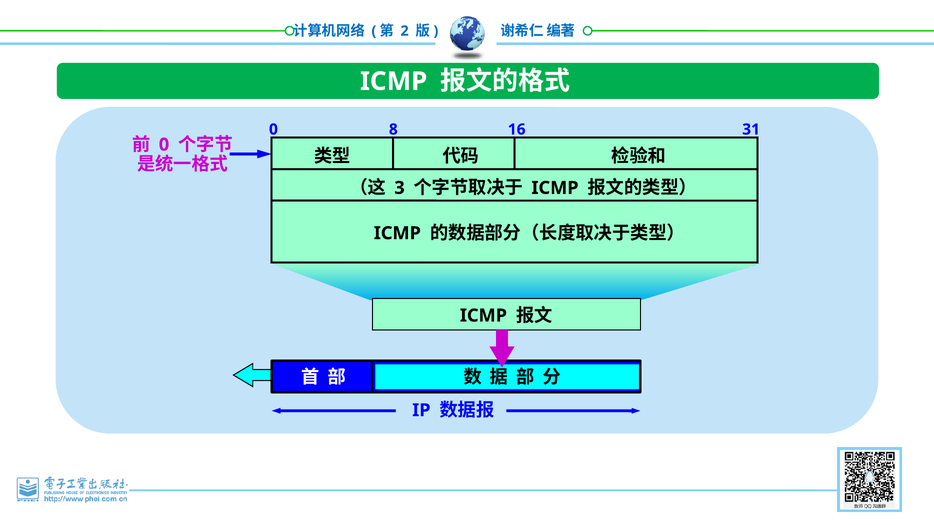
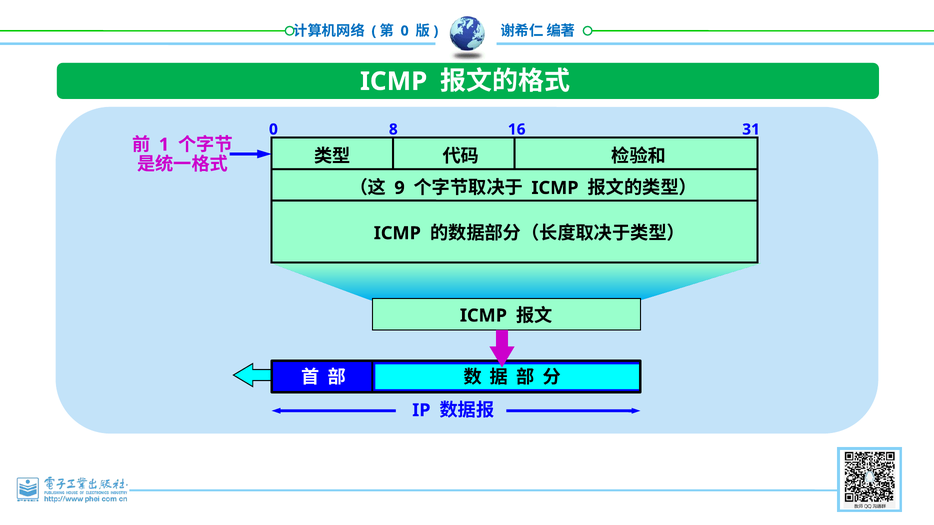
2 at (405, 31): 2 -> 0
0 at (164, 145): 0 -> 1
3: 3 -> 9
